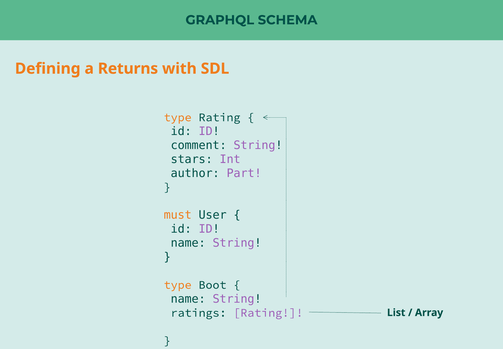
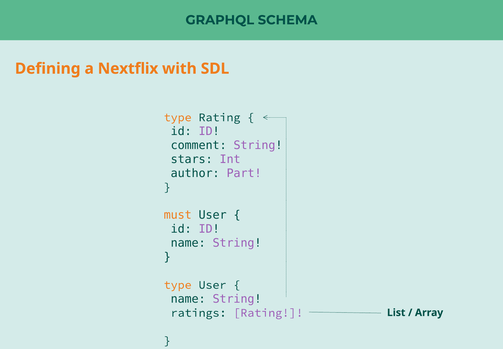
Returns: Returns -> Nextflix
type Boot: Boot -> User
